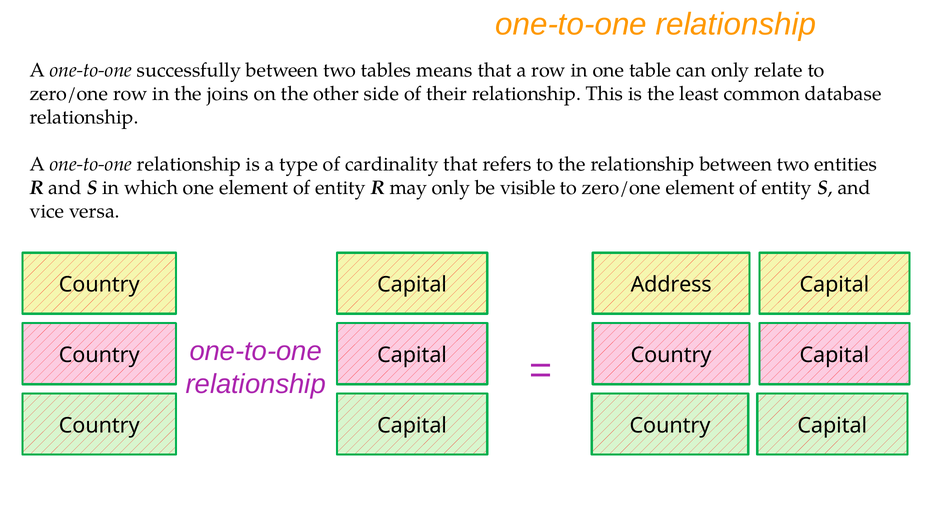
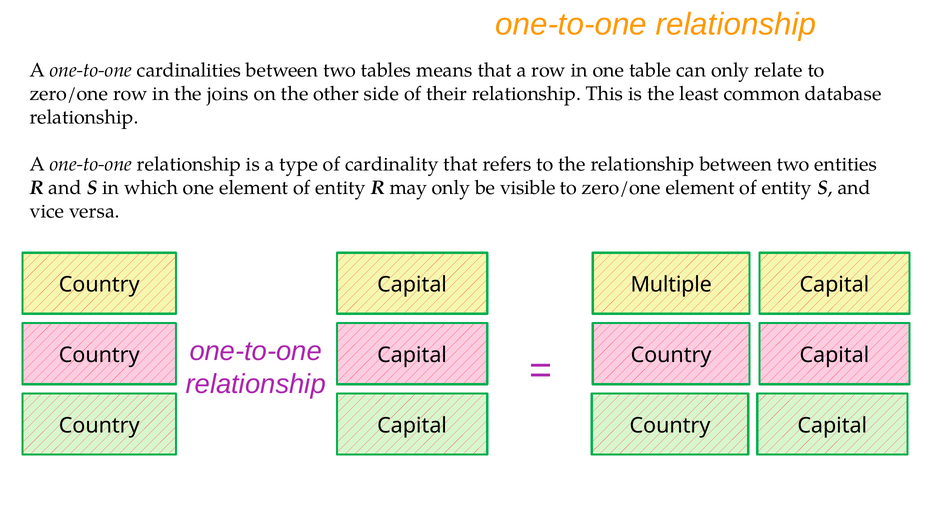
successfully: successfully -> cardinalities
Address: Address -> Multiple
